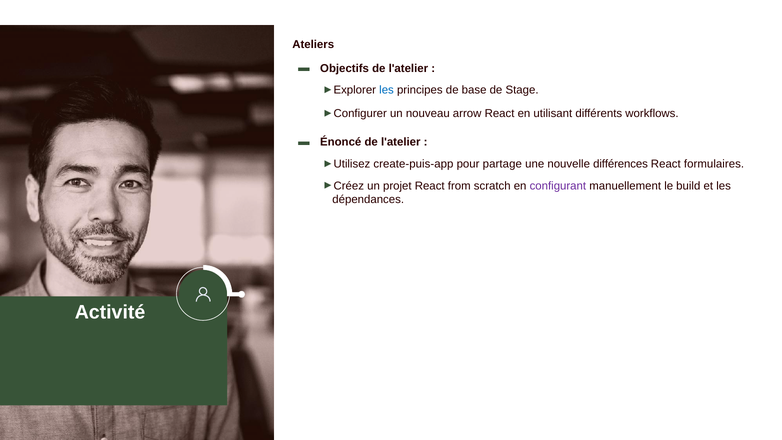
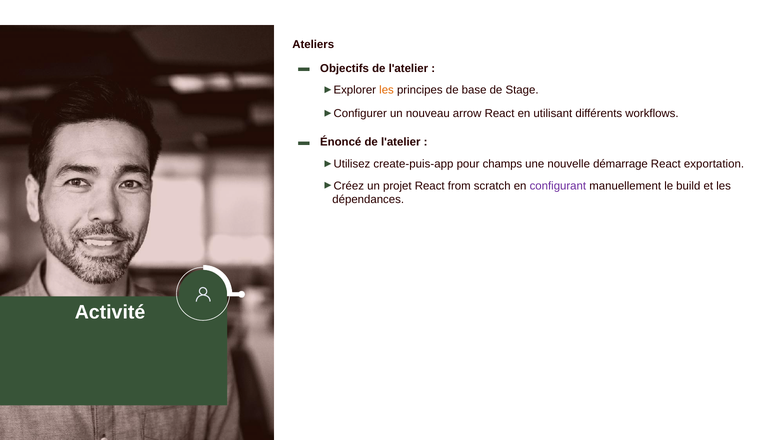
les at (387, 90) colour: blue -> orange
partage: partage -> champs
différences: différences -> démarrage
formulaires: formulaires -> exportation
